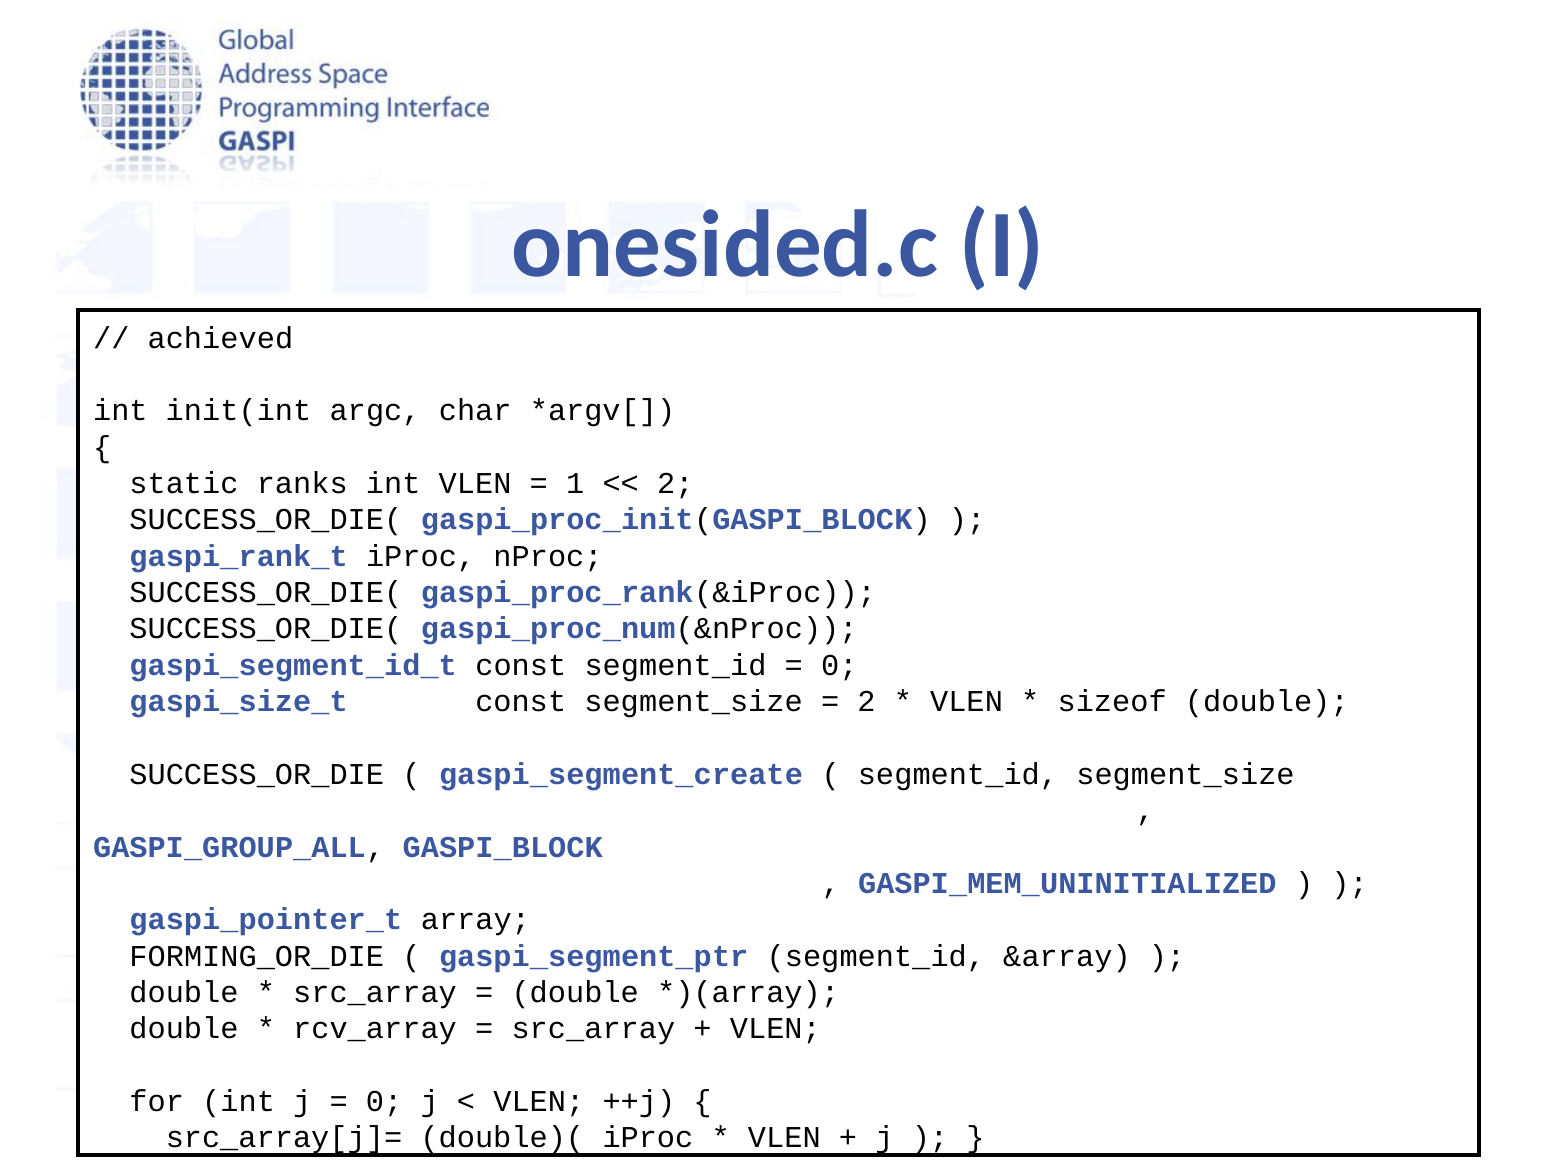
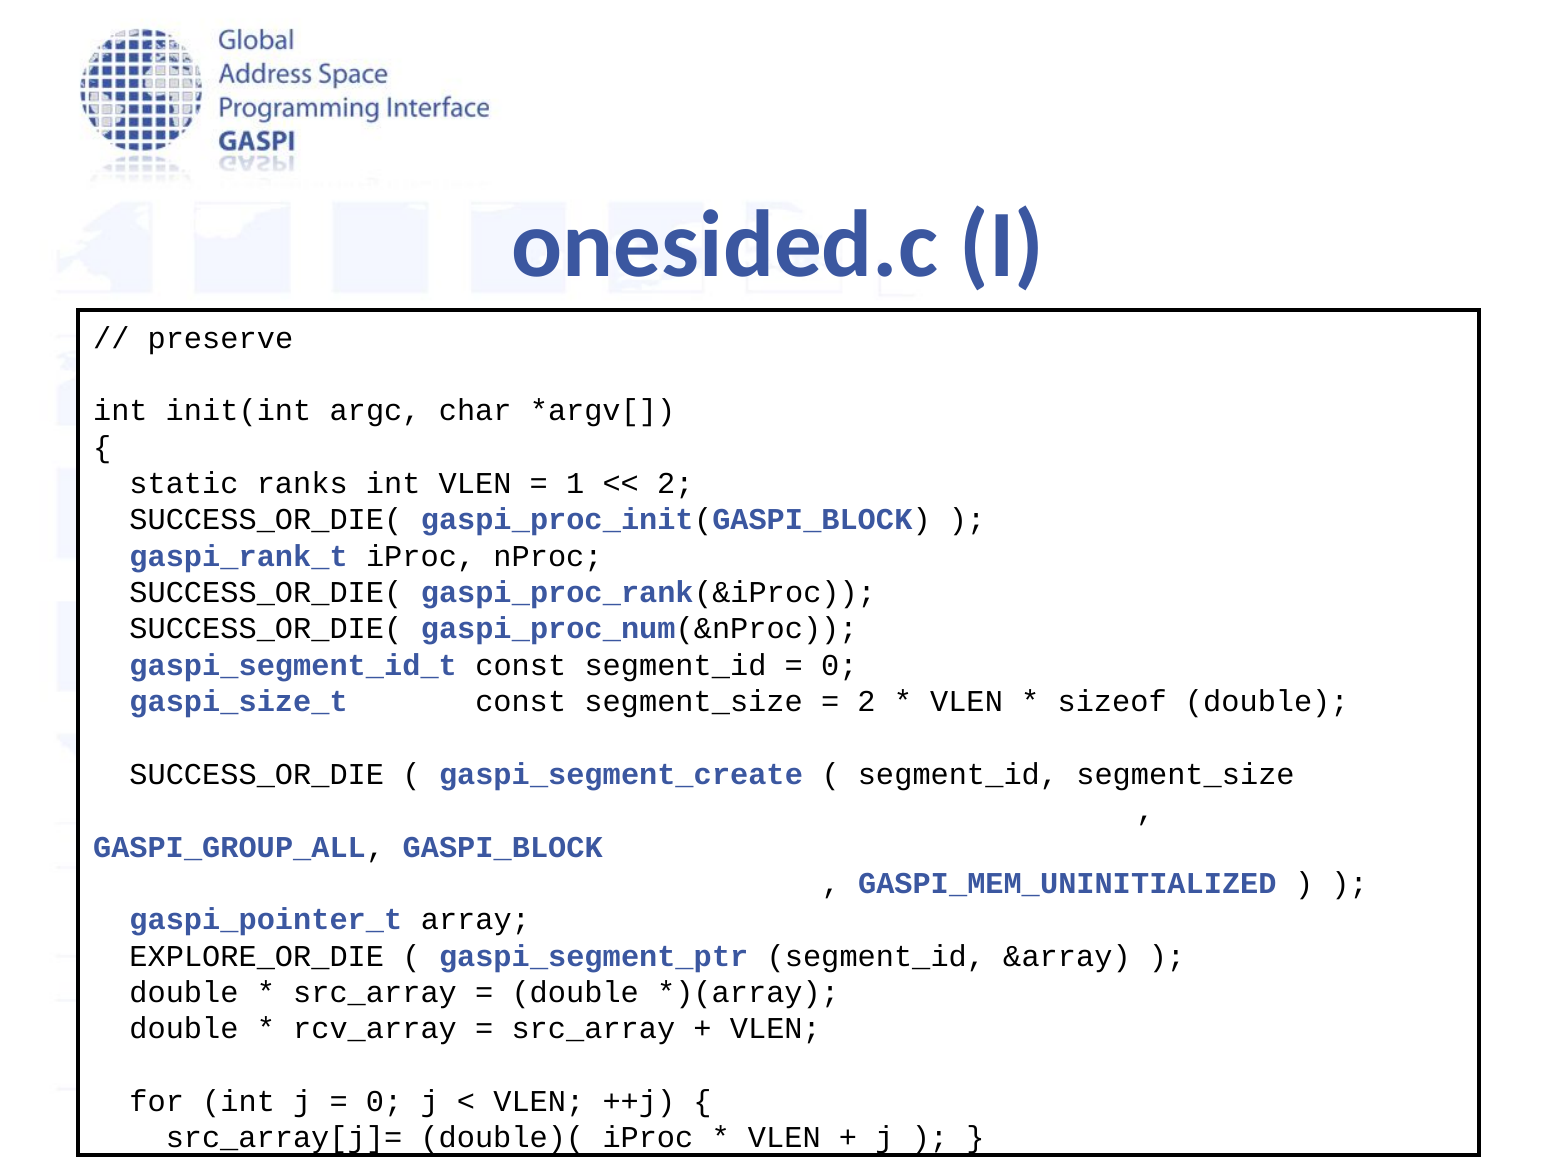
achieved: achieved -> preserve
FORMING_OR_DIE: FORMING_OR_DIE -> EXPLORE_OR_DIE
